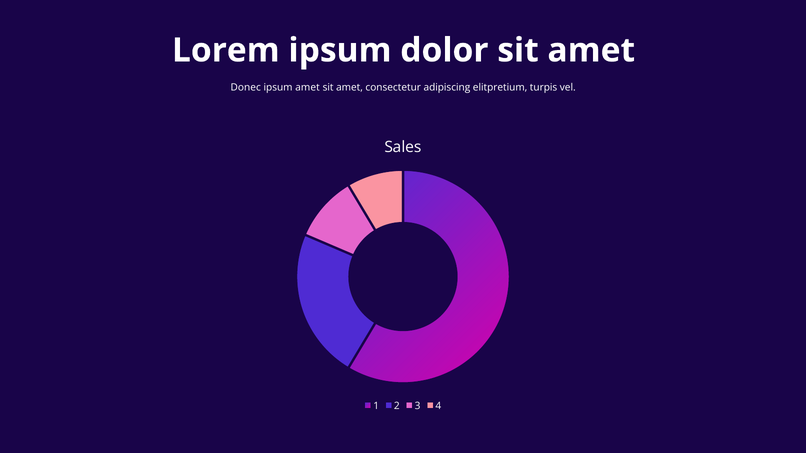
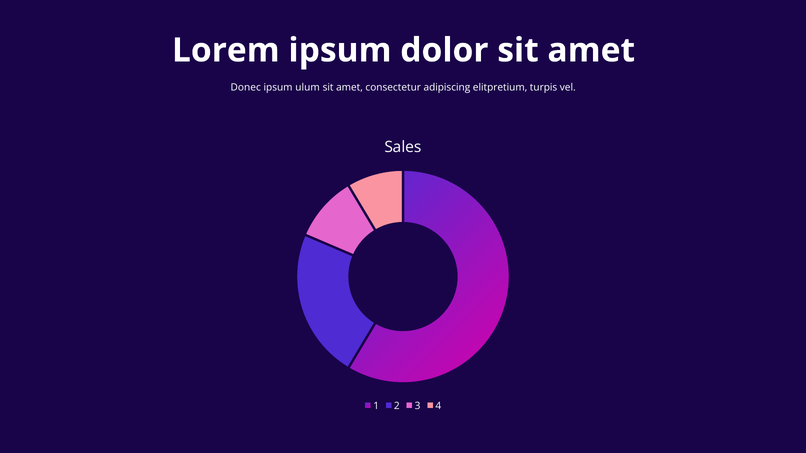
ipsum amet: amet -> ulum
